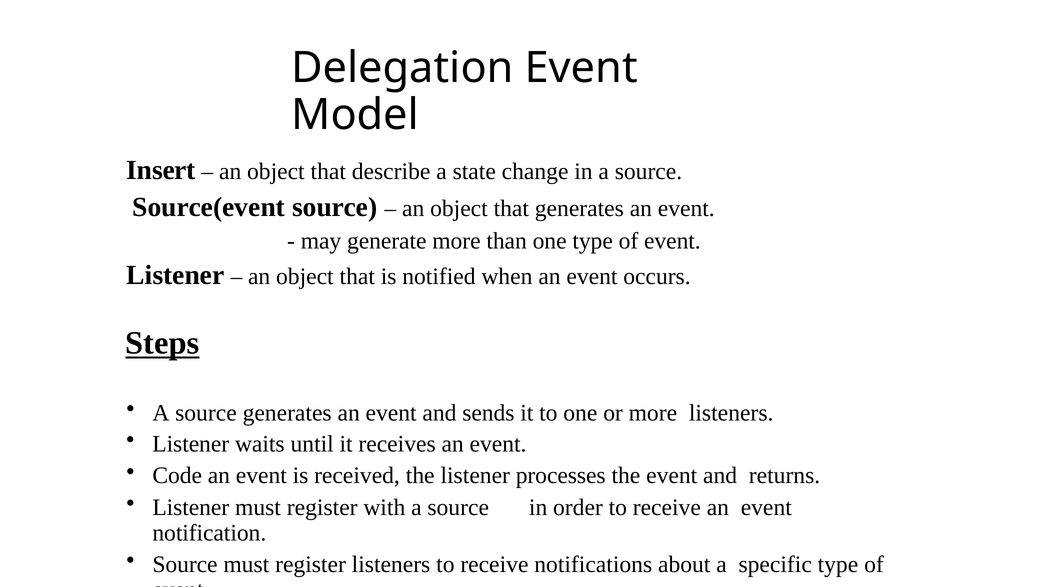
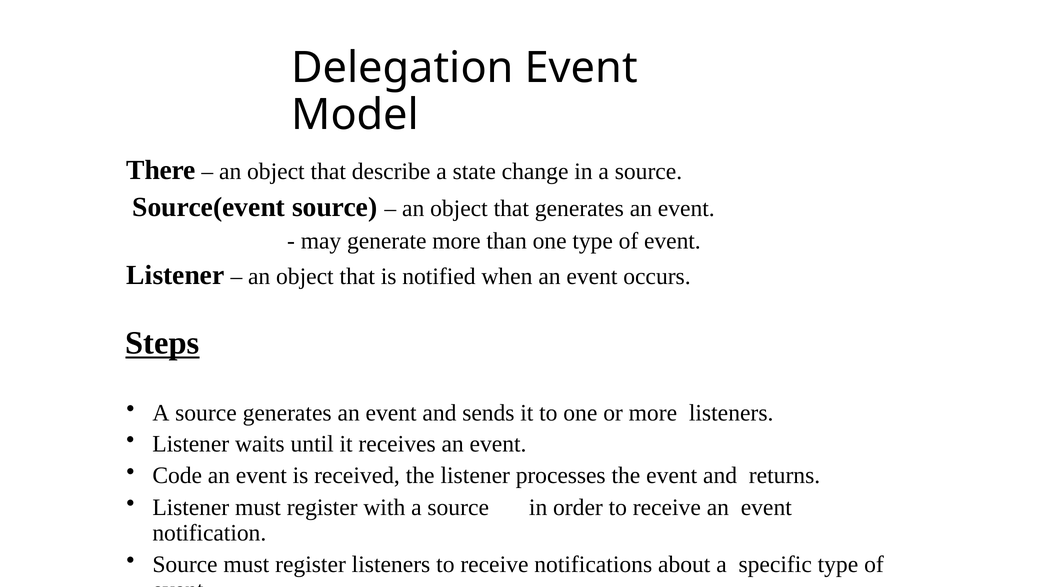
Insert: Insert -> There
